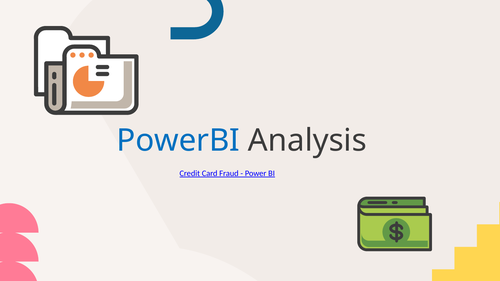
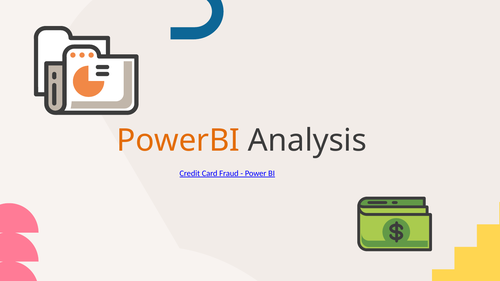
PowerBI colour: blue -> orange
